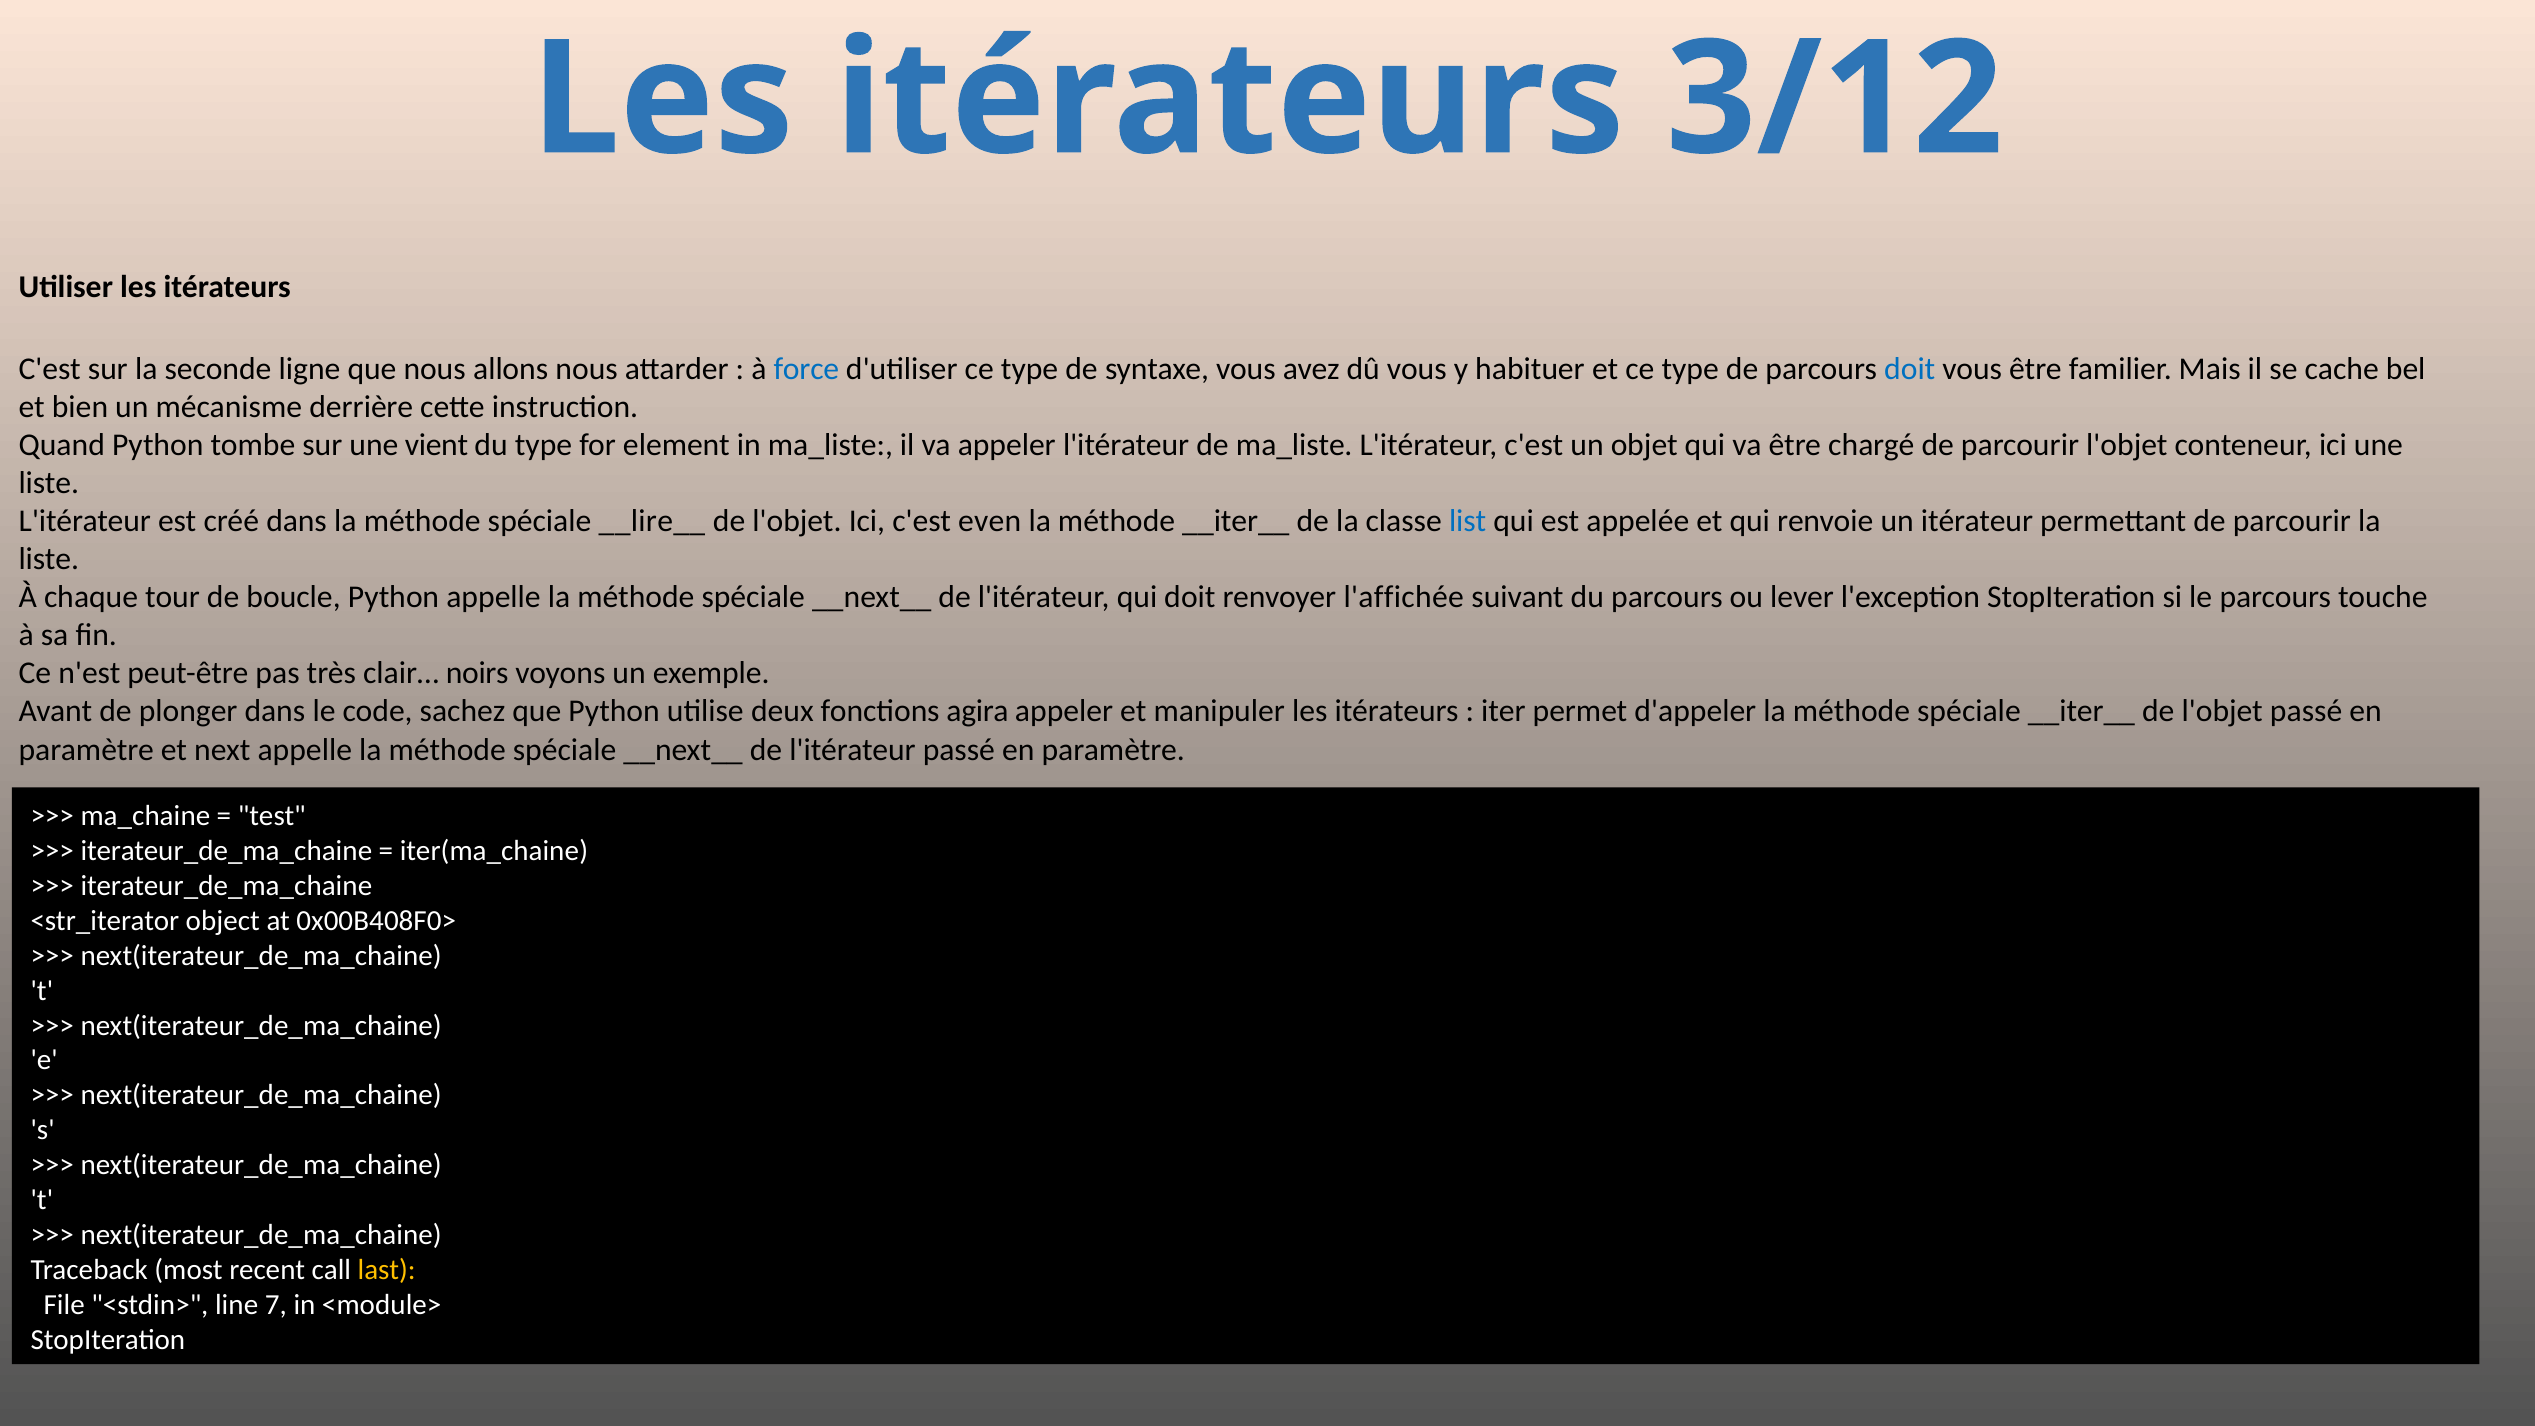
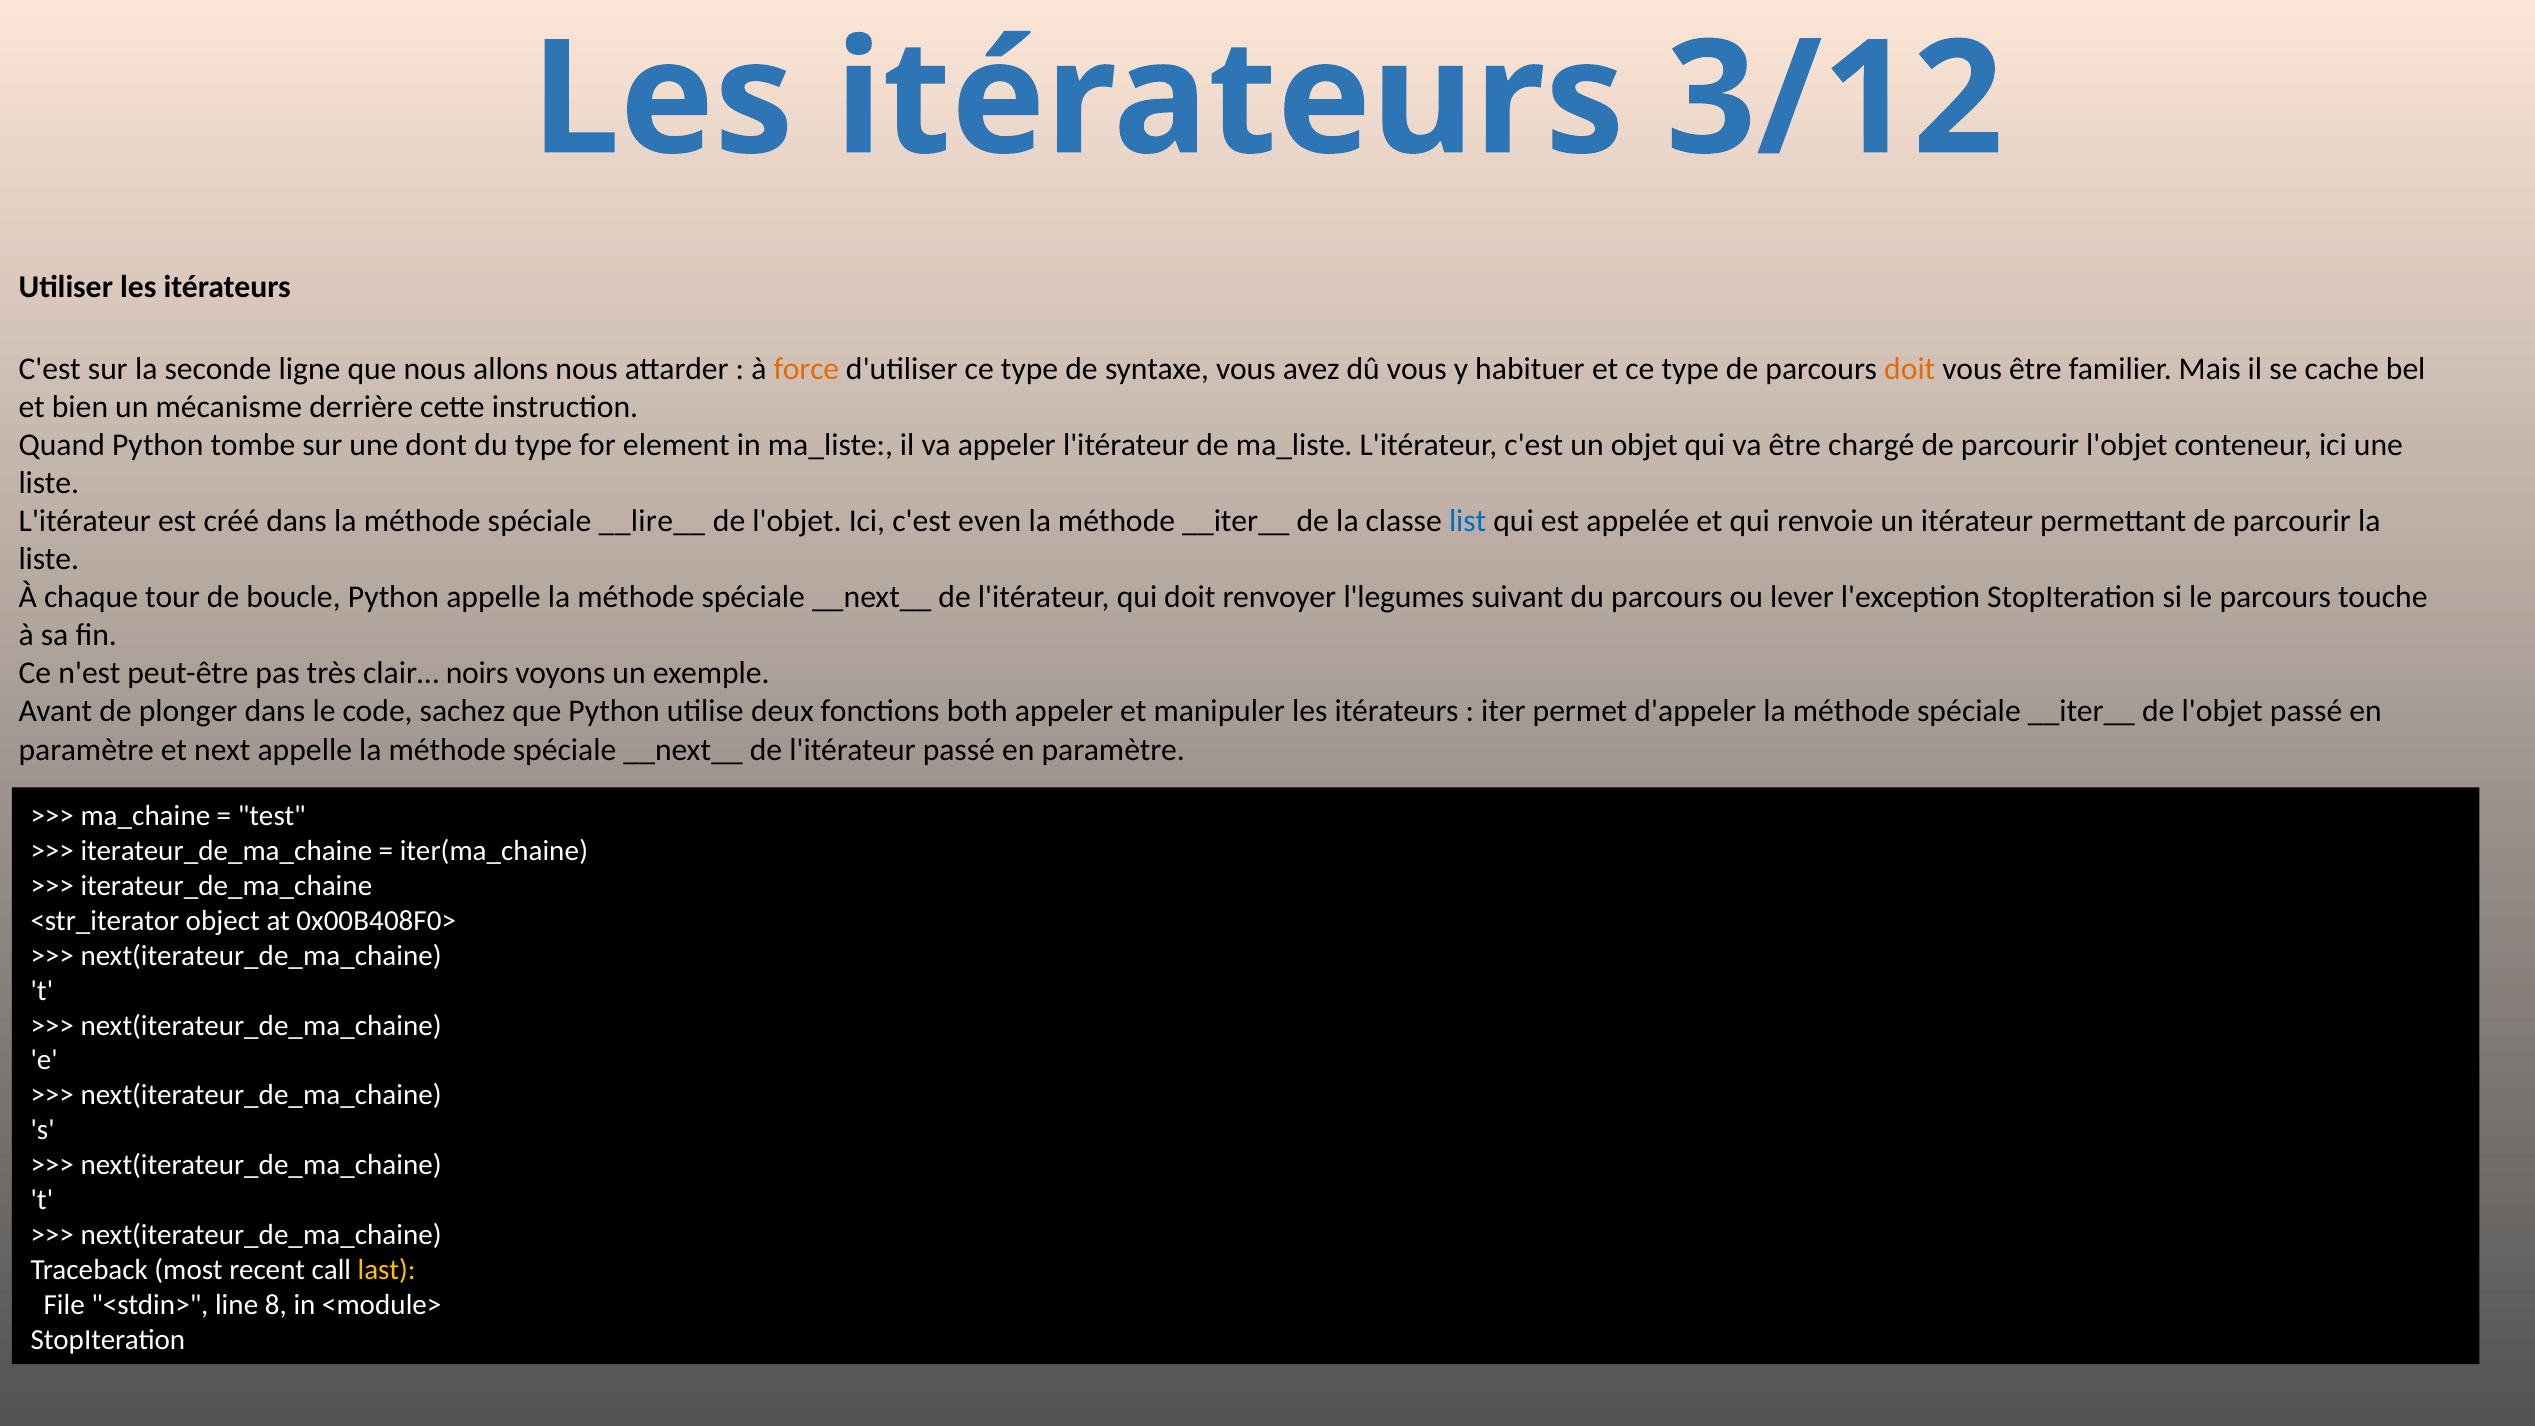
force colour: blue -> orange
doit at (1910, 369) colour: blue -> orange
vient: vient -> dont
l'affichée: l'affichée -> l'legumes
agira: agira -> both
7: 7 -> 8
